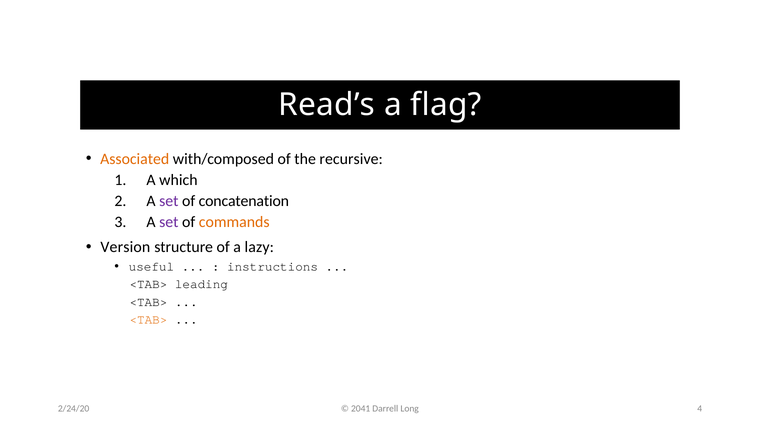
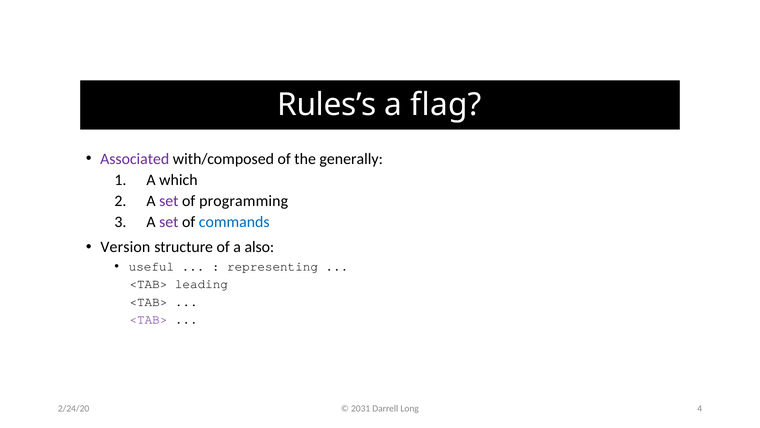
Read’s: Read’s -> Rules’s
Associated colour: orange -> purple
recursive: recursive -> generally
concatenation: concatenation -> programming
commands colour: orange -> blue
lazy: lazy -> also
instructions: instructions -> representing
<TAB> at (148, 319) colour: orange -> purple
2041: 2041 -> 2031
